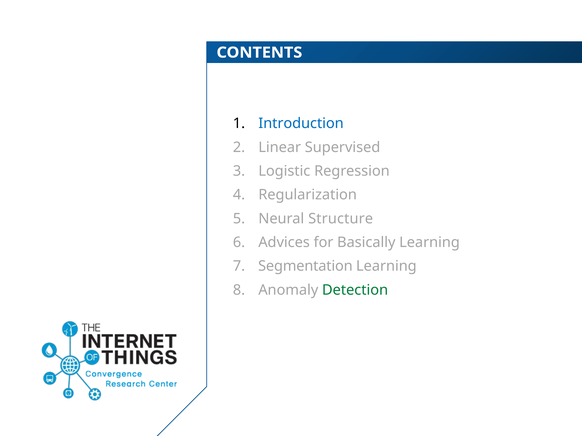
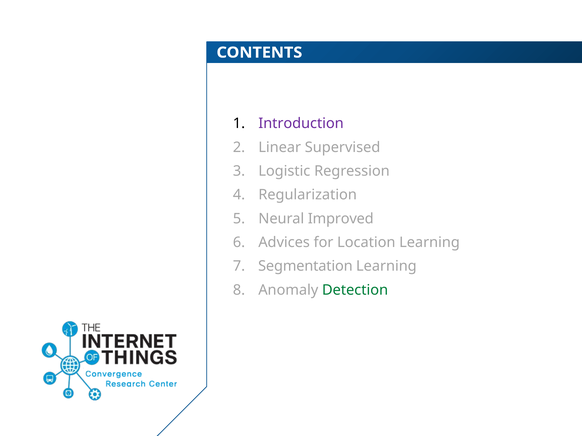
Introduction colour: blue -> purple
Structure: Structure -> Improved
Basically: Basically -> Location
